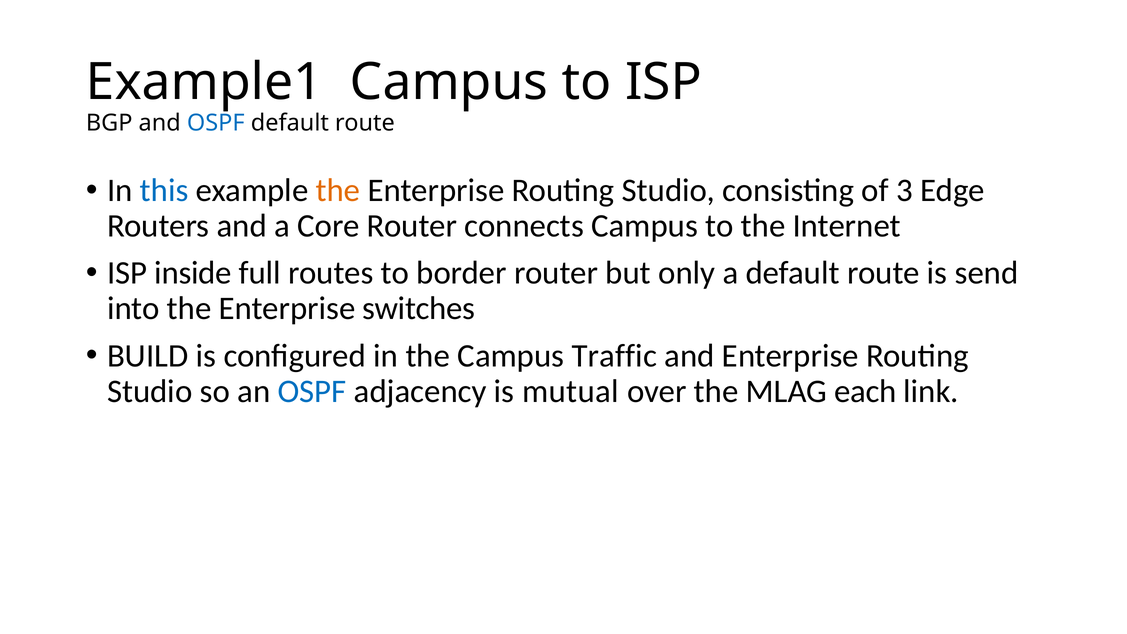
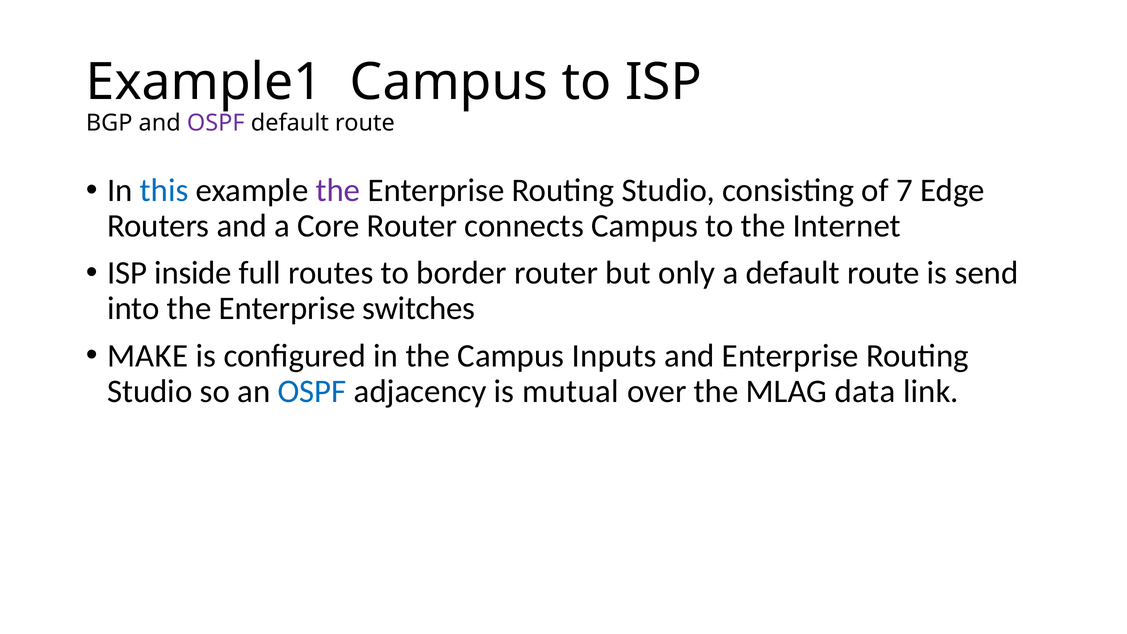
OSPF at (216, 123) colour: blue -> purple
the at (338, 190) colour: orange -> purple
3: 3 -> 7
BUILD: BUILD -> MAKE
Traffic: Traffic -> Inputs
each: each -> data
